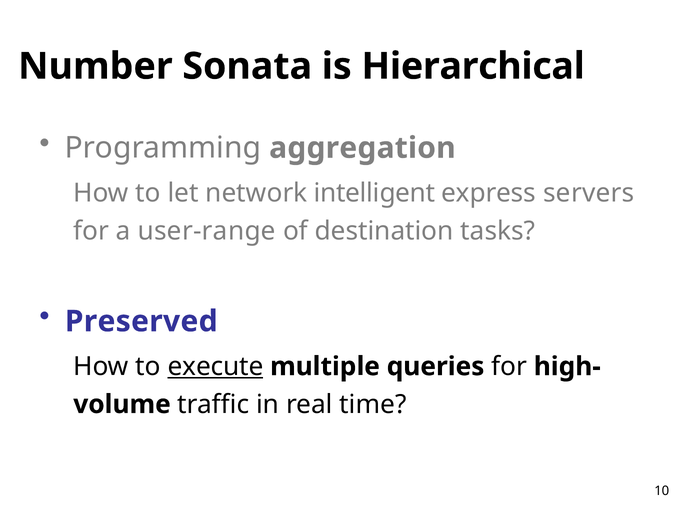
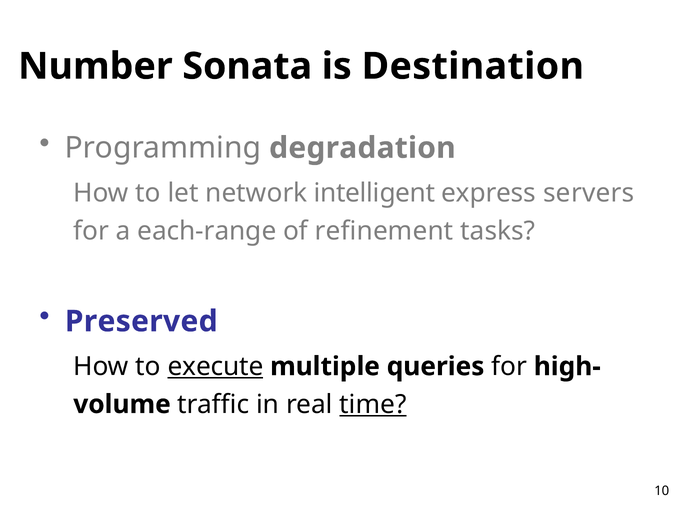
Hierarchical: Hierarchical -> Destination
aggregation: aggregation -> degradation
user-range: user-range -> each-range
destination: destination -> refinement
time underline: none -> present
